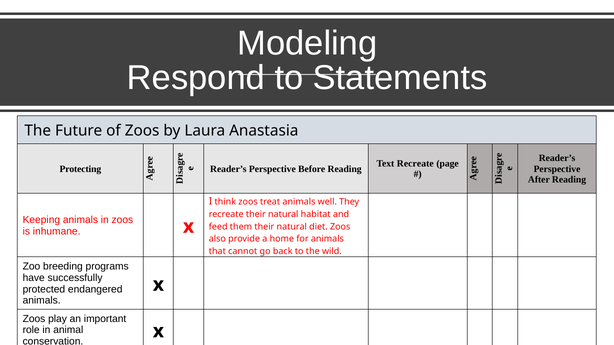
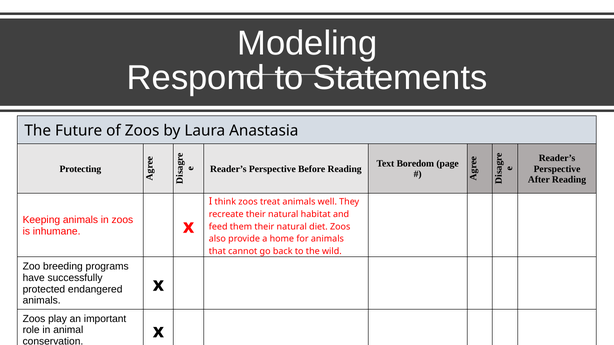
Text Recreate: Recreate -> Boredom
